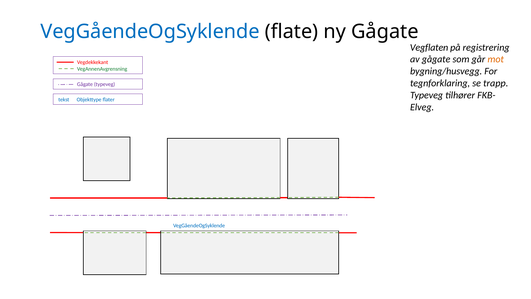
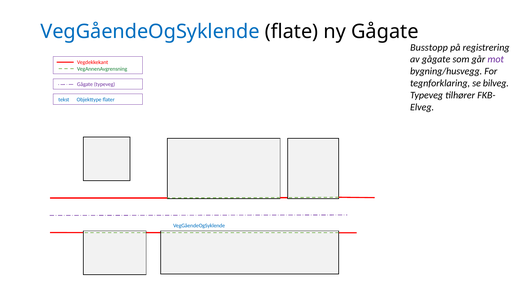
Vegflaten: Vegflaten -> Busstopp
mot colour: orange -> purple
trapp: trapp -> bilveg
